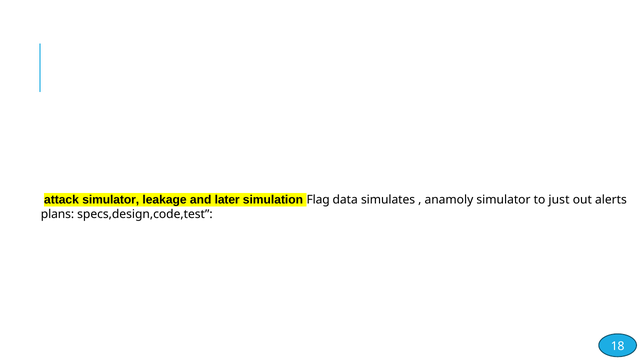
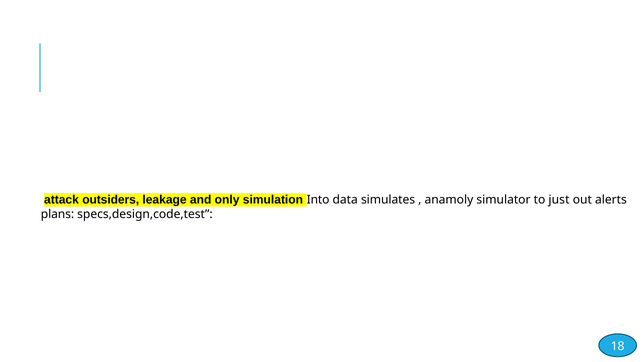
attack simulator: simulator -> outsiders
later: later -> only
Flag: Flag -> Into
